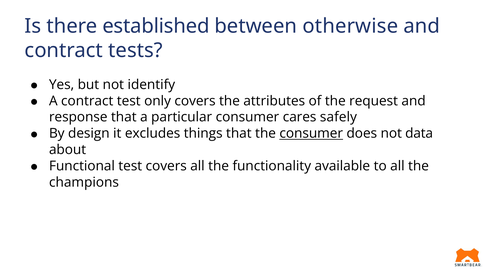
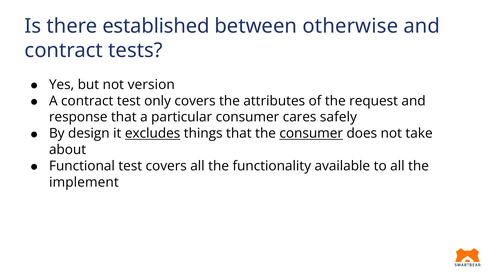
identify: identify -> version
excludes underline: none -> present
data: data -> take
champions: champions -> implement
